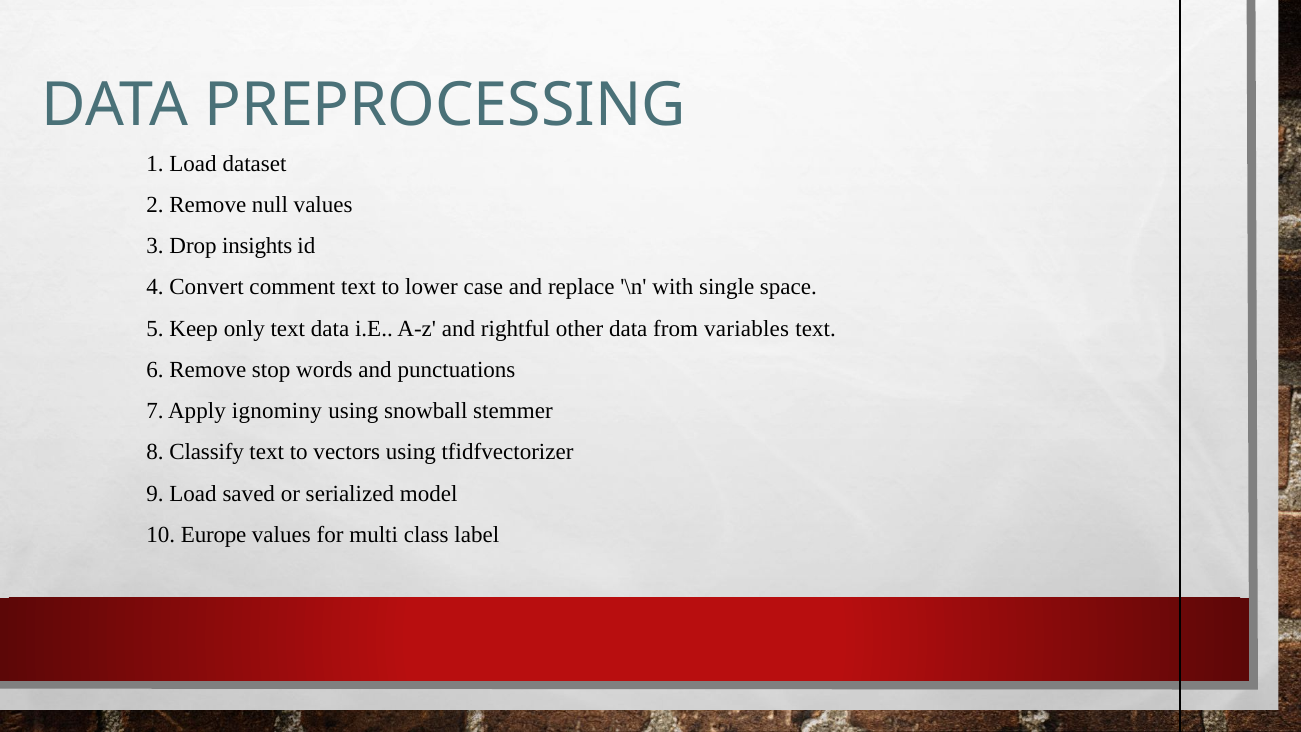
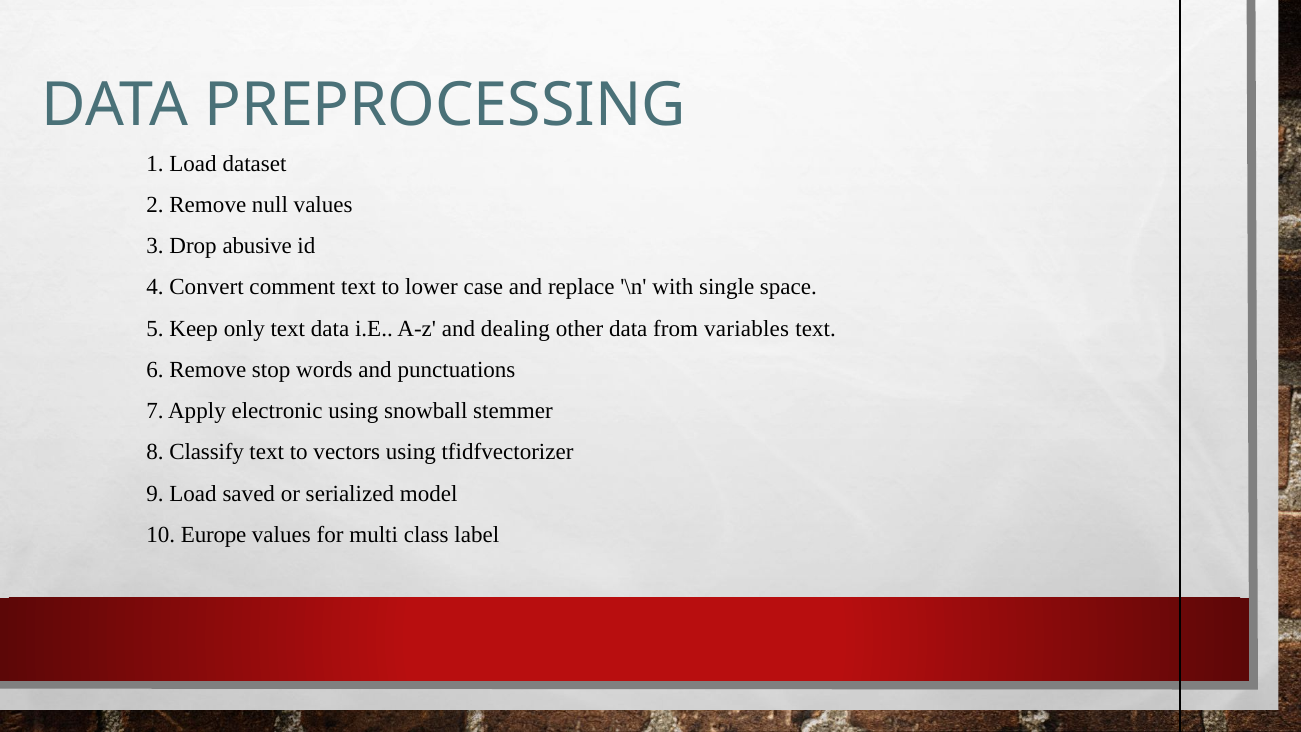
insights: insights -> abusive
rightful: rightful -> dealing
ignominy: ignominy -> electronic
